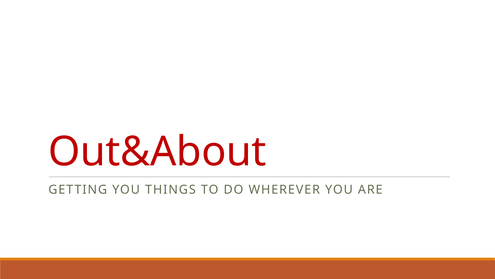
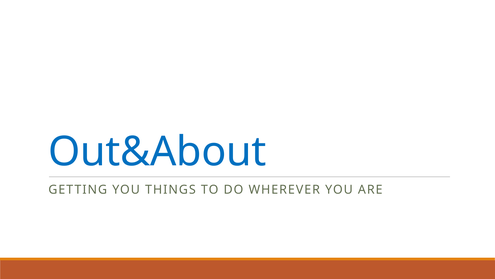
Out&About colour: red -> blue
